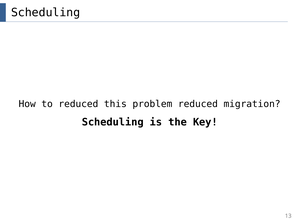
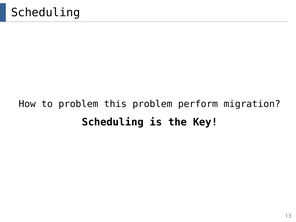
to reduced: reduced -> problem
problem reduced: reduced -> perform
